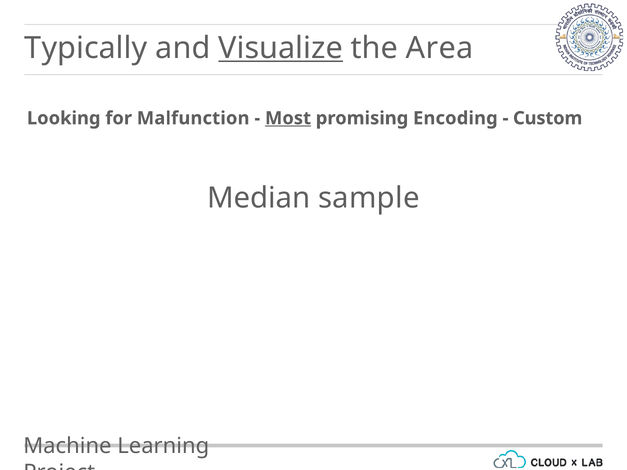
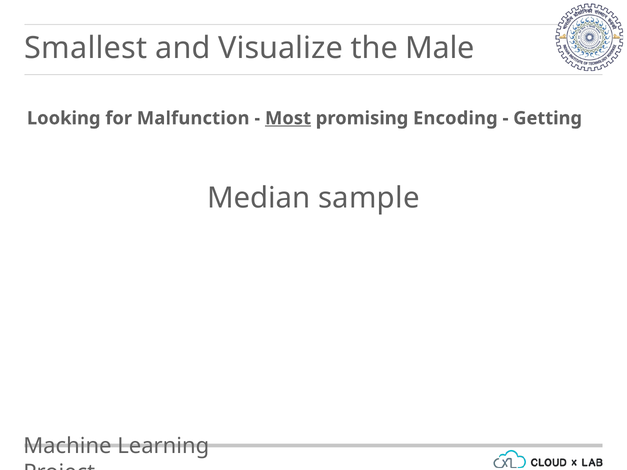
Typically: Typically -> Smallest
Visualize underline: present -> none
Area: Area -> Male
Custom: Custom -> Getting
